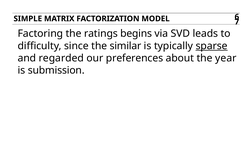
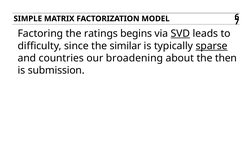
SVD underline: none -> present
regarded: regarded -> countries
preferences: preferences -> broadening
year: year -> then
